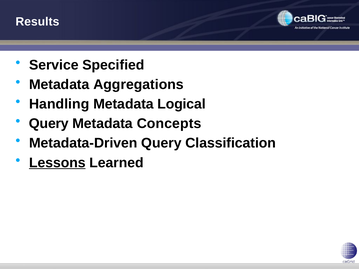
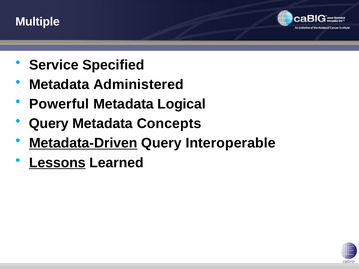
Results: Results -> Multiple
Aggregations: Aggregations -> Administered
Handling: Handling -> Powerful
Metadata-Driven underline: none -> present
Classification: Classification -> Interoperable
